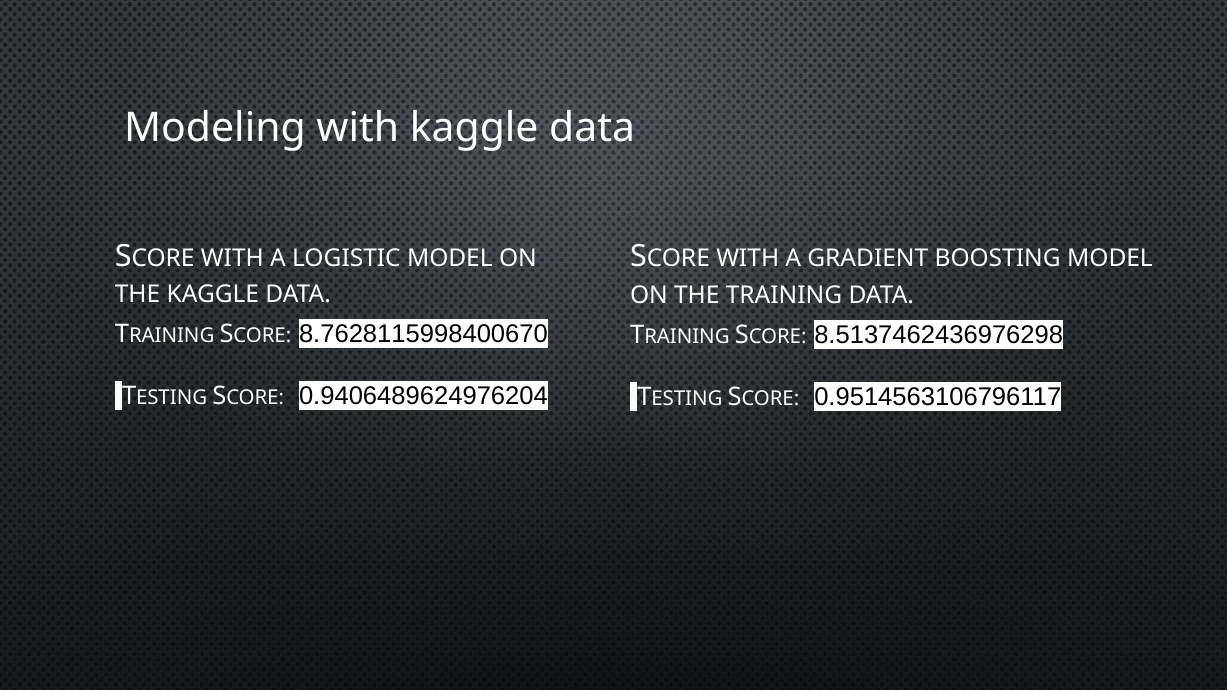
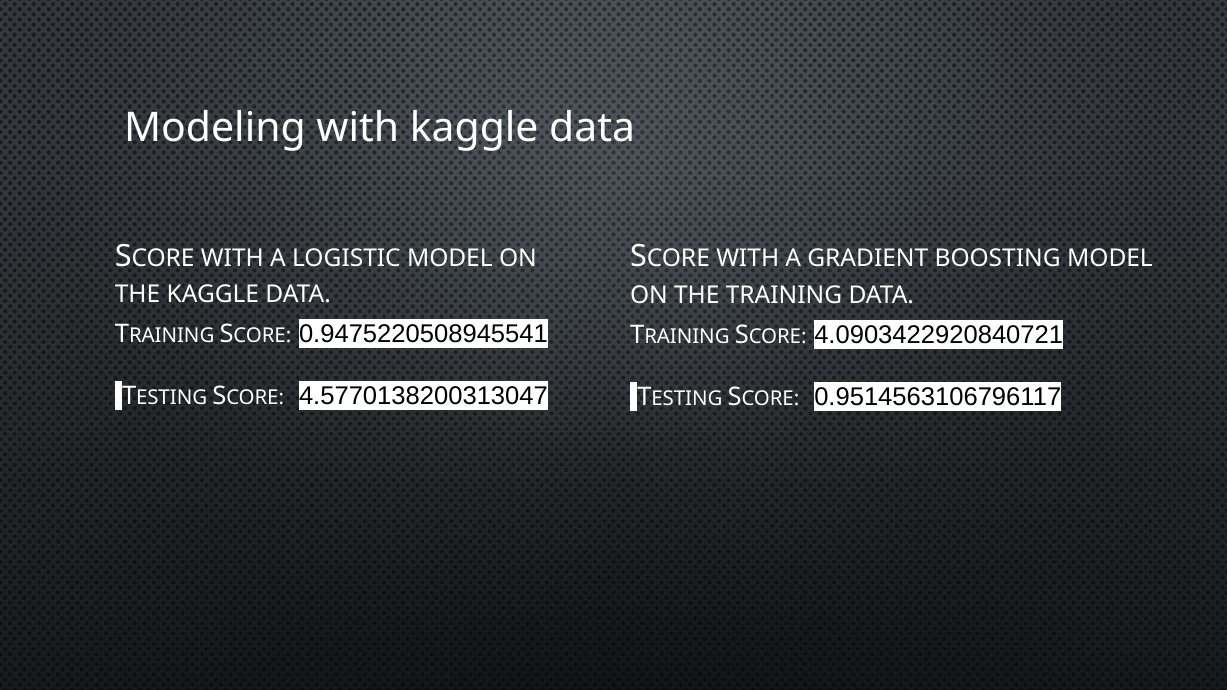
8.7628115998400670: 8.7628115998400670 -> 0.9475220508945541
8.5137462436976298: 8.5137462436976298 -> 4.0903422920840721
0.9406489624976204: 0.9406489624976204 -> 4.5770138200313047
